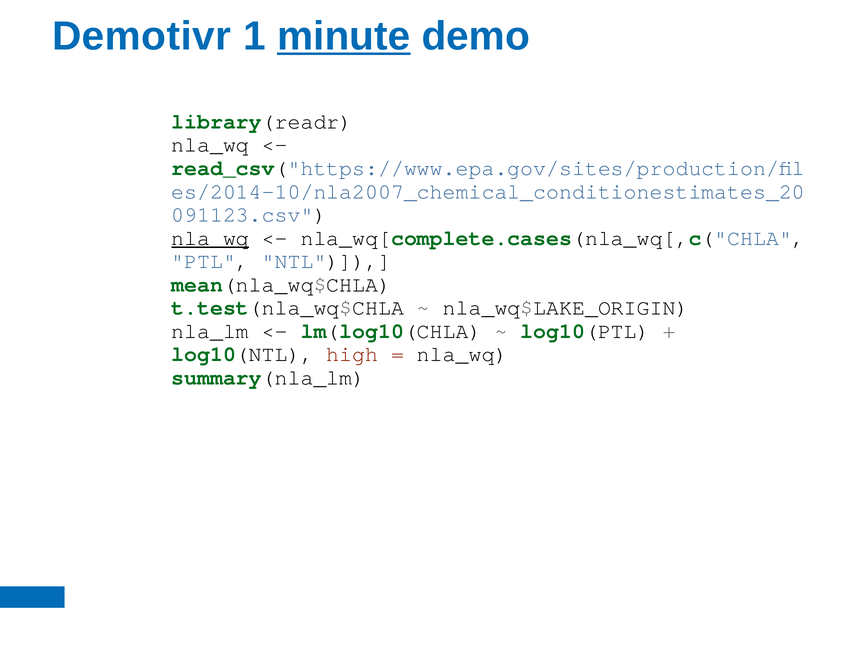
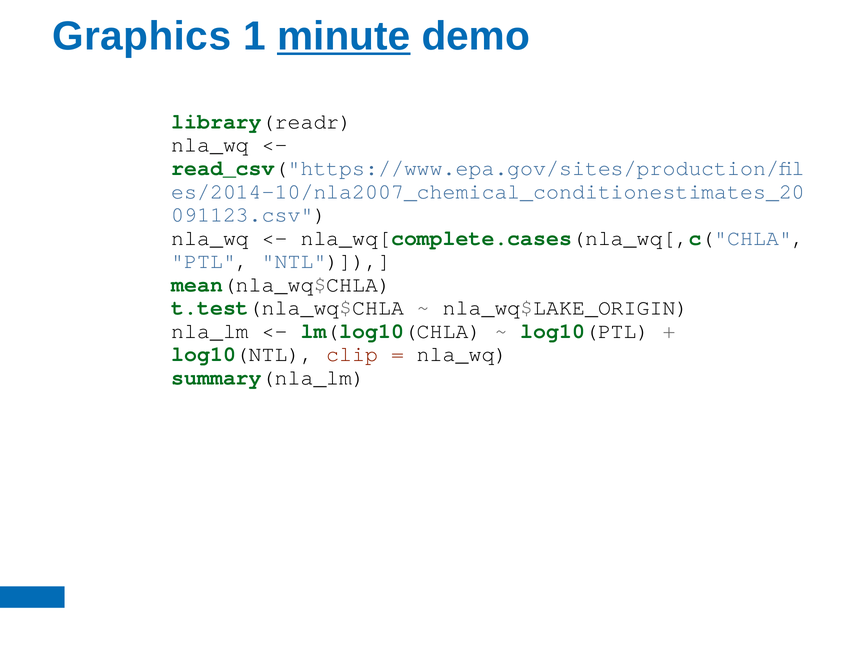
Demotivr: Demotivr -> Graphics
nla_wq at (210, 238) underline: present -> none
high: high -> clip
